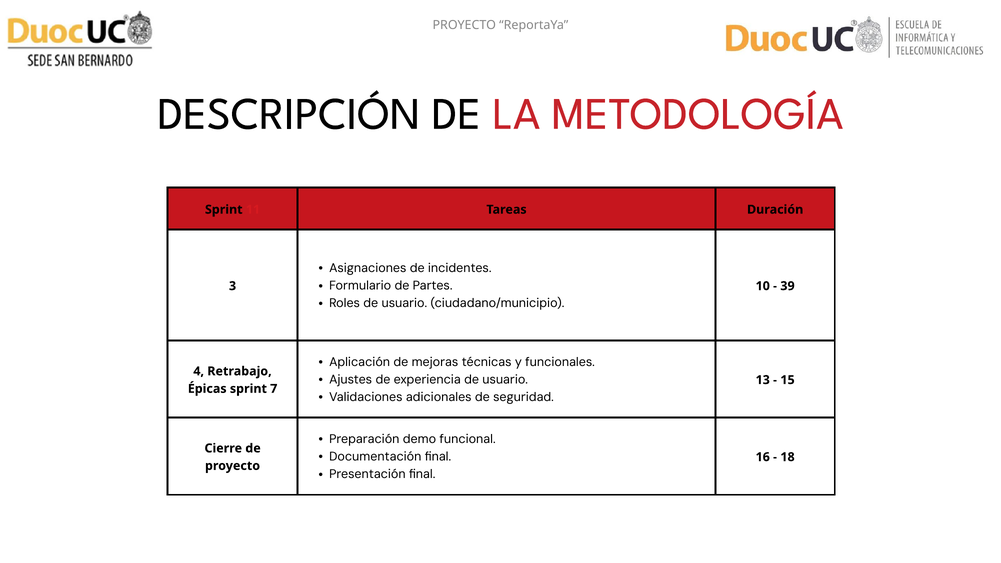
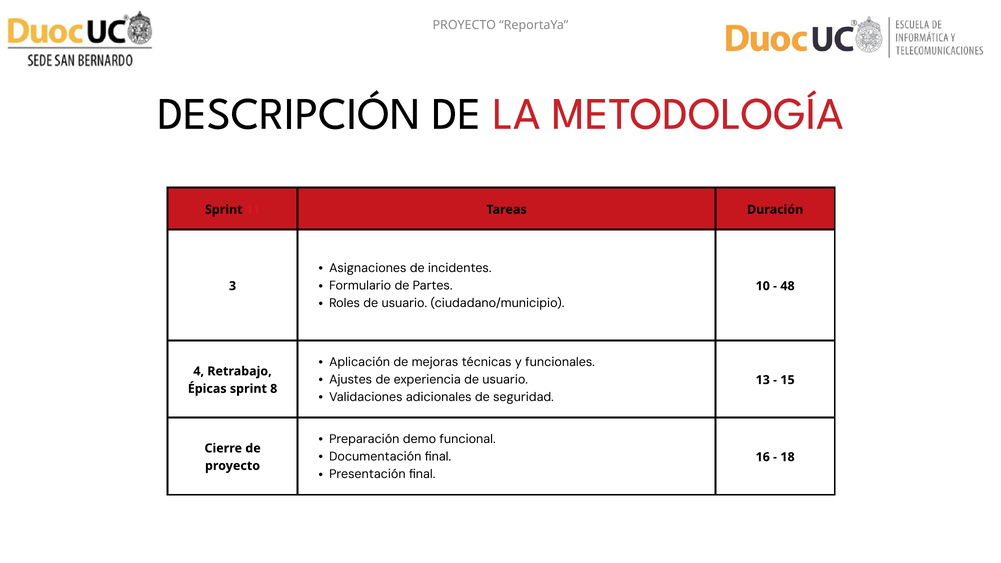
39: 39 -> 48
7: 7 -> 8
